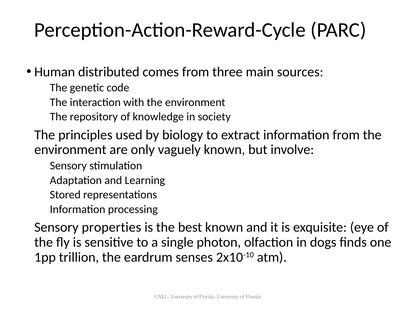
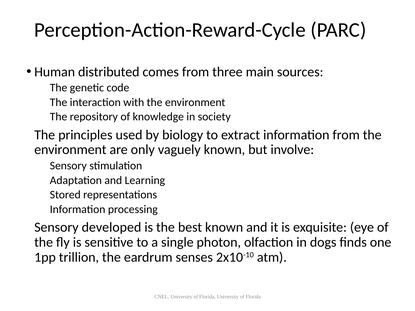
properties: properties -> developed
